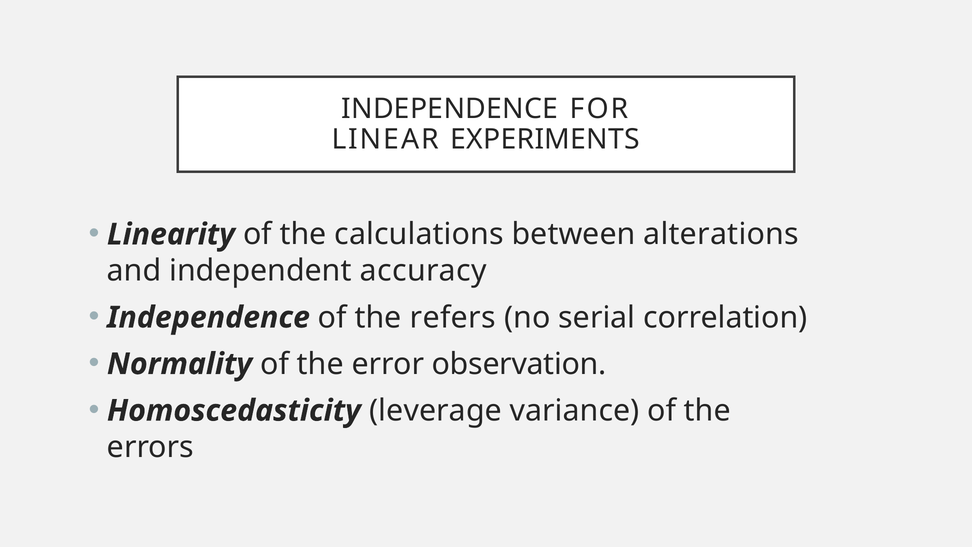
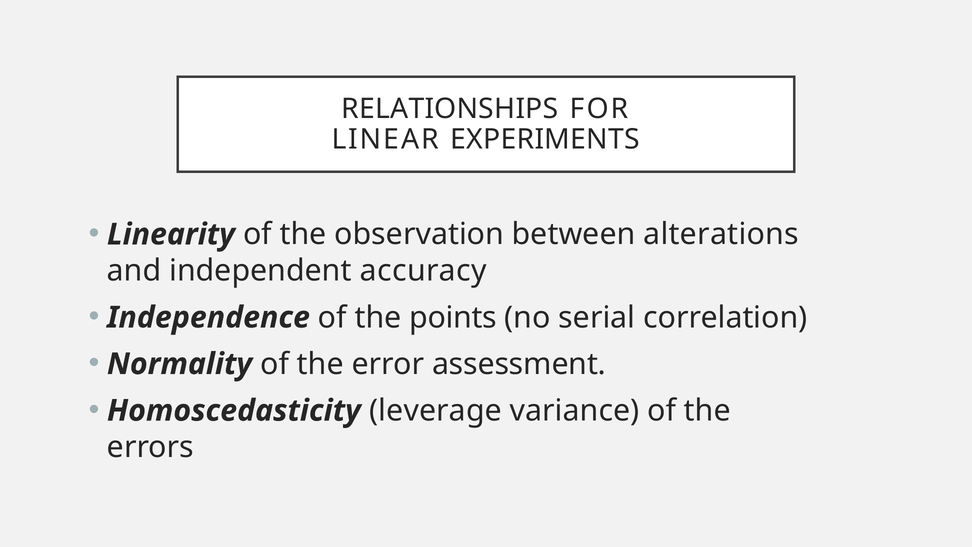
INDEPENDENCE at (450, 109): INDEPENDENCE -> RELATIONSHIPS
calculations: calculations -> observation
refers: refers -> points
observation: observation -> assessment
